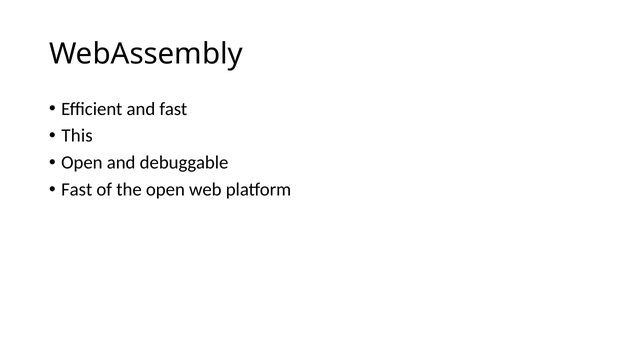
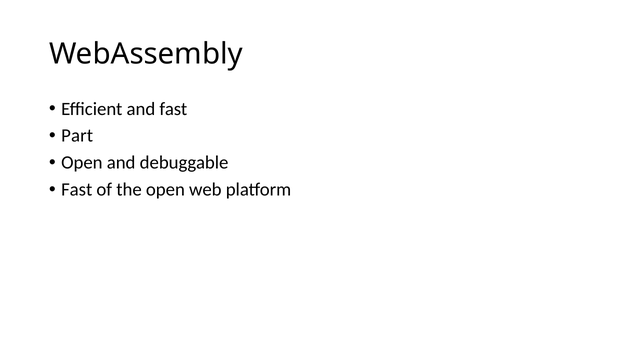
This: This -> Part
